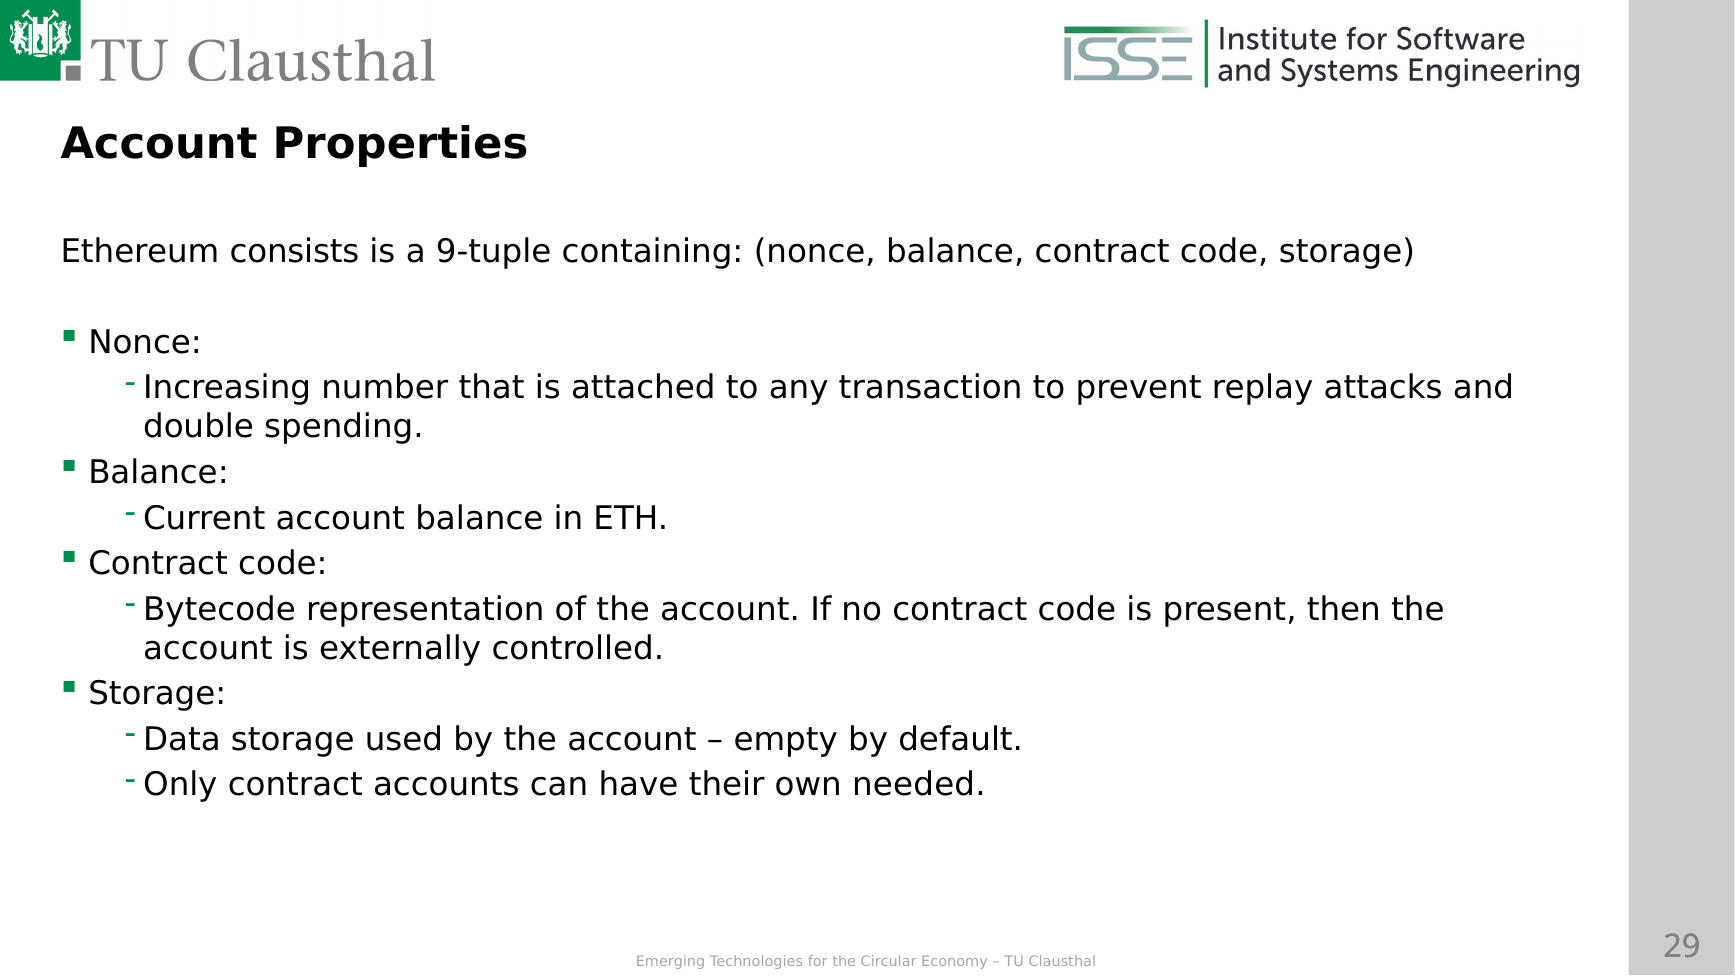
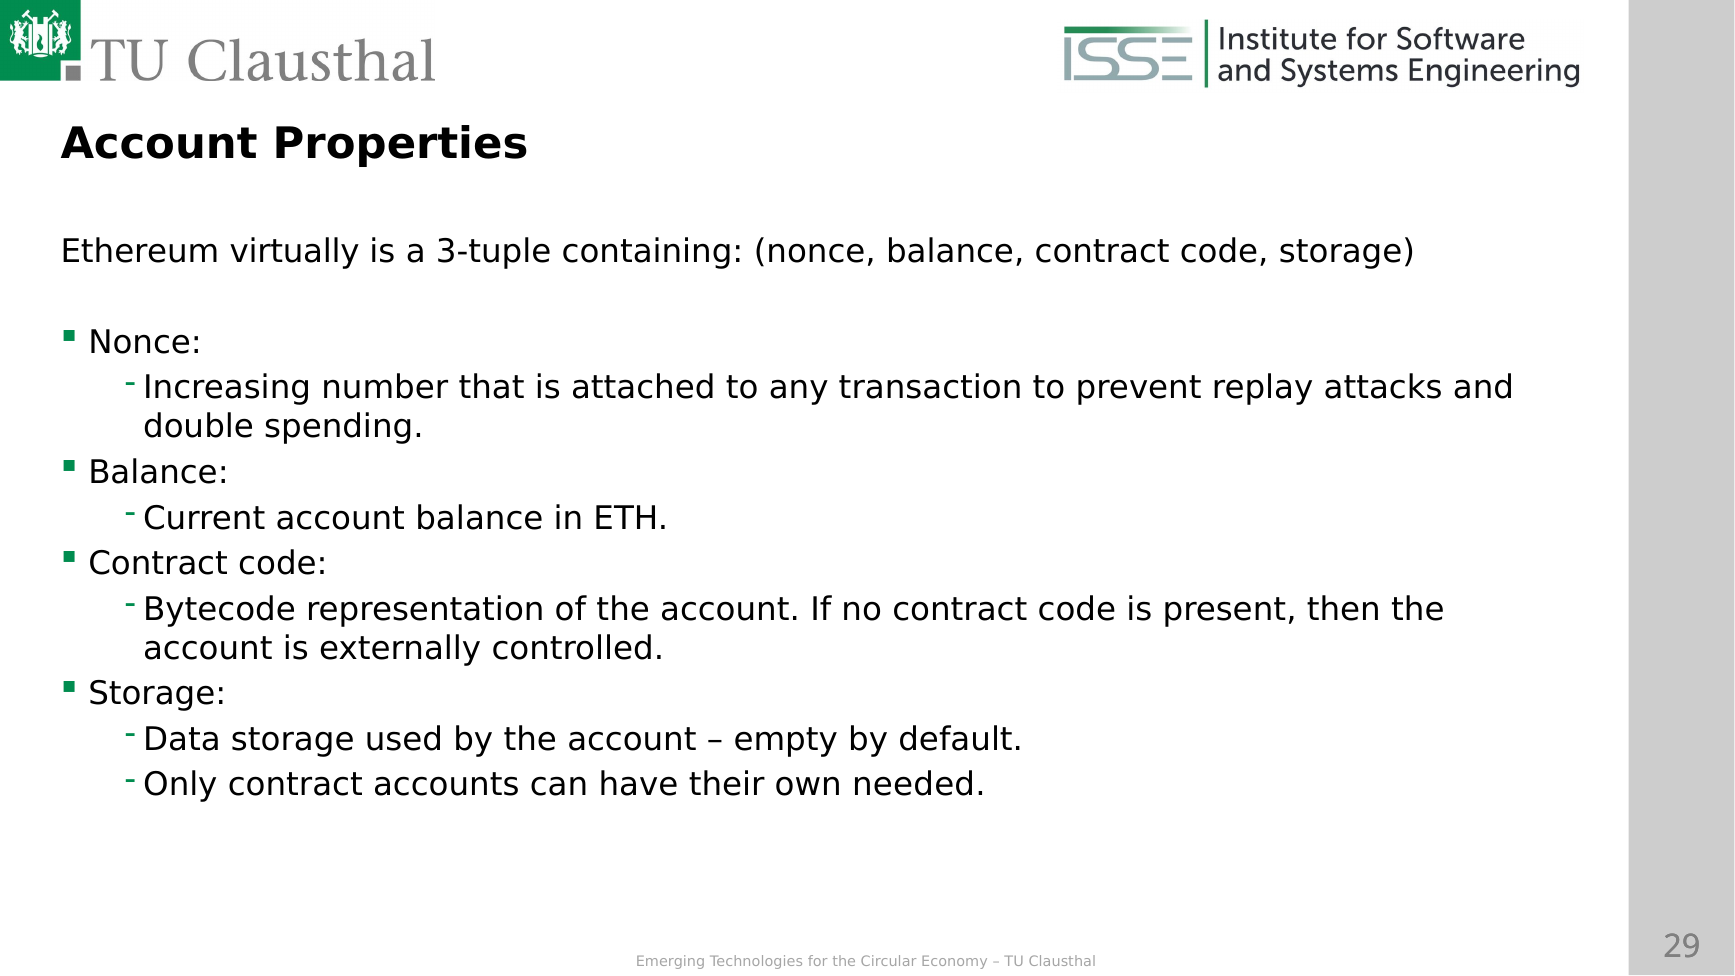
consists: consists -> virtually
9-tuple: 9-tuple -> 3-tuple
